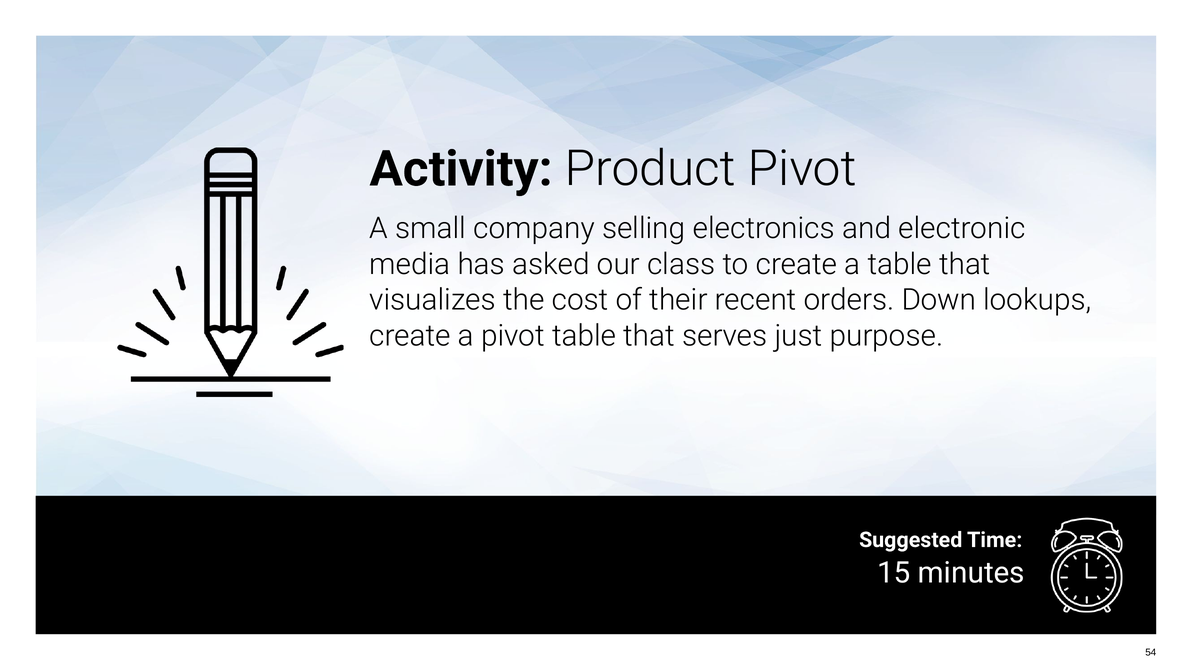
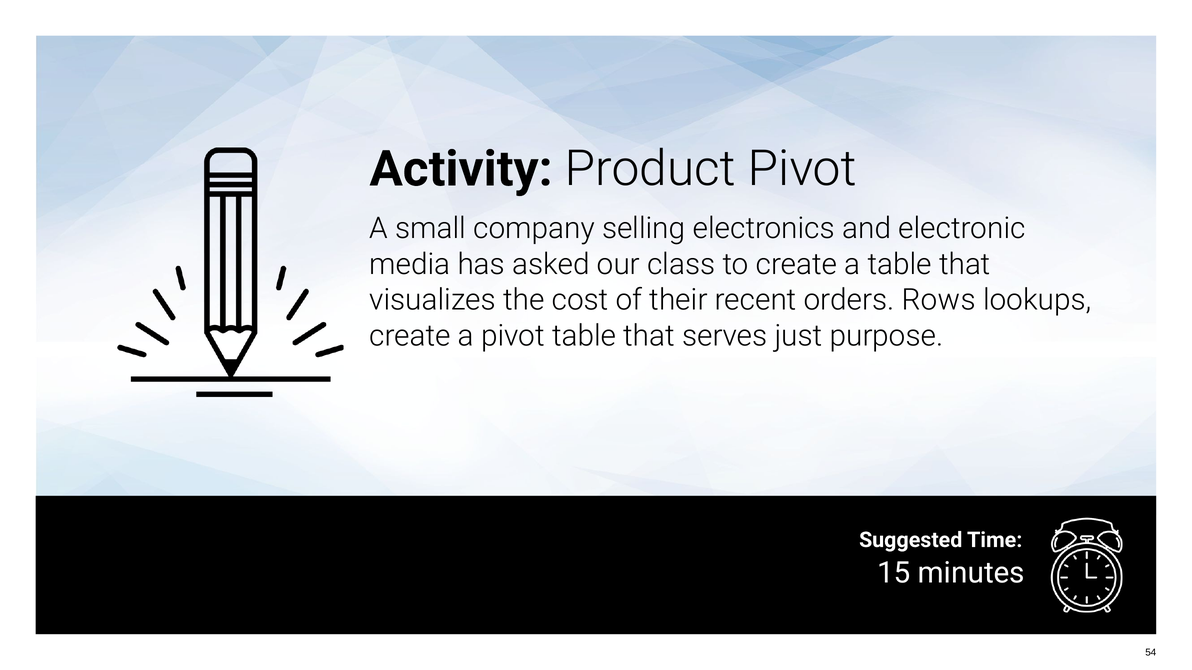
Down: Down -> Rows
